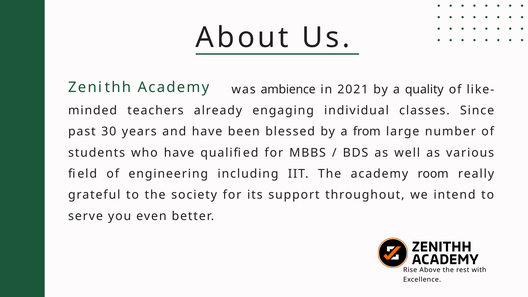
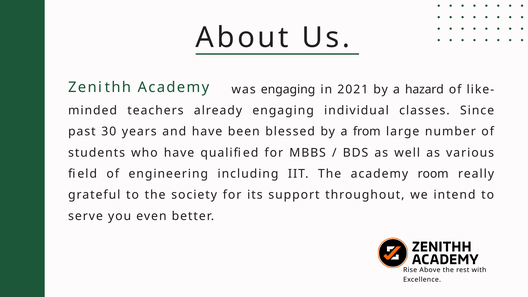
was ambience: ambience -> engaging
quality: quality -> hazard
